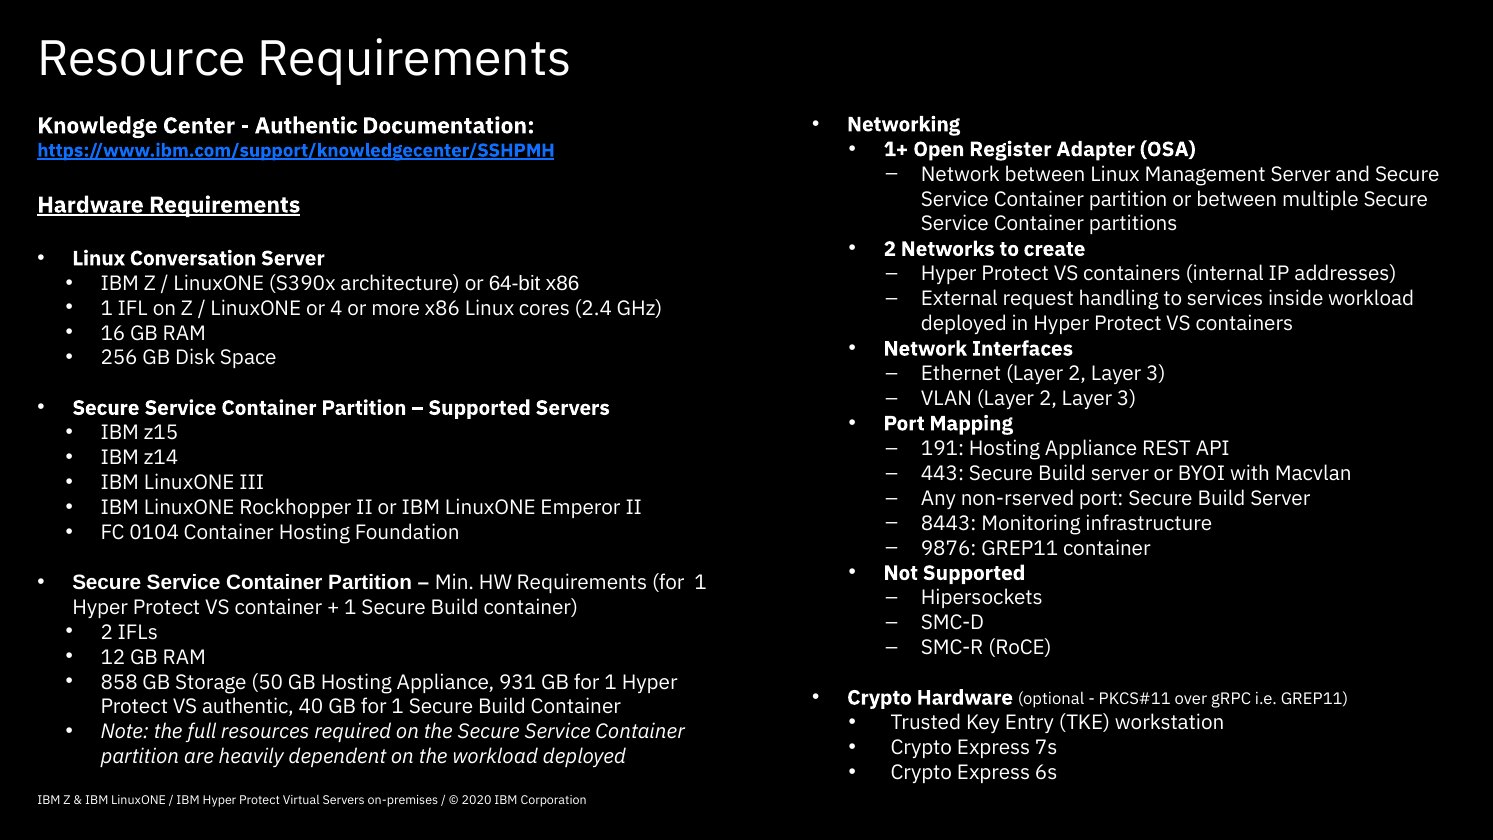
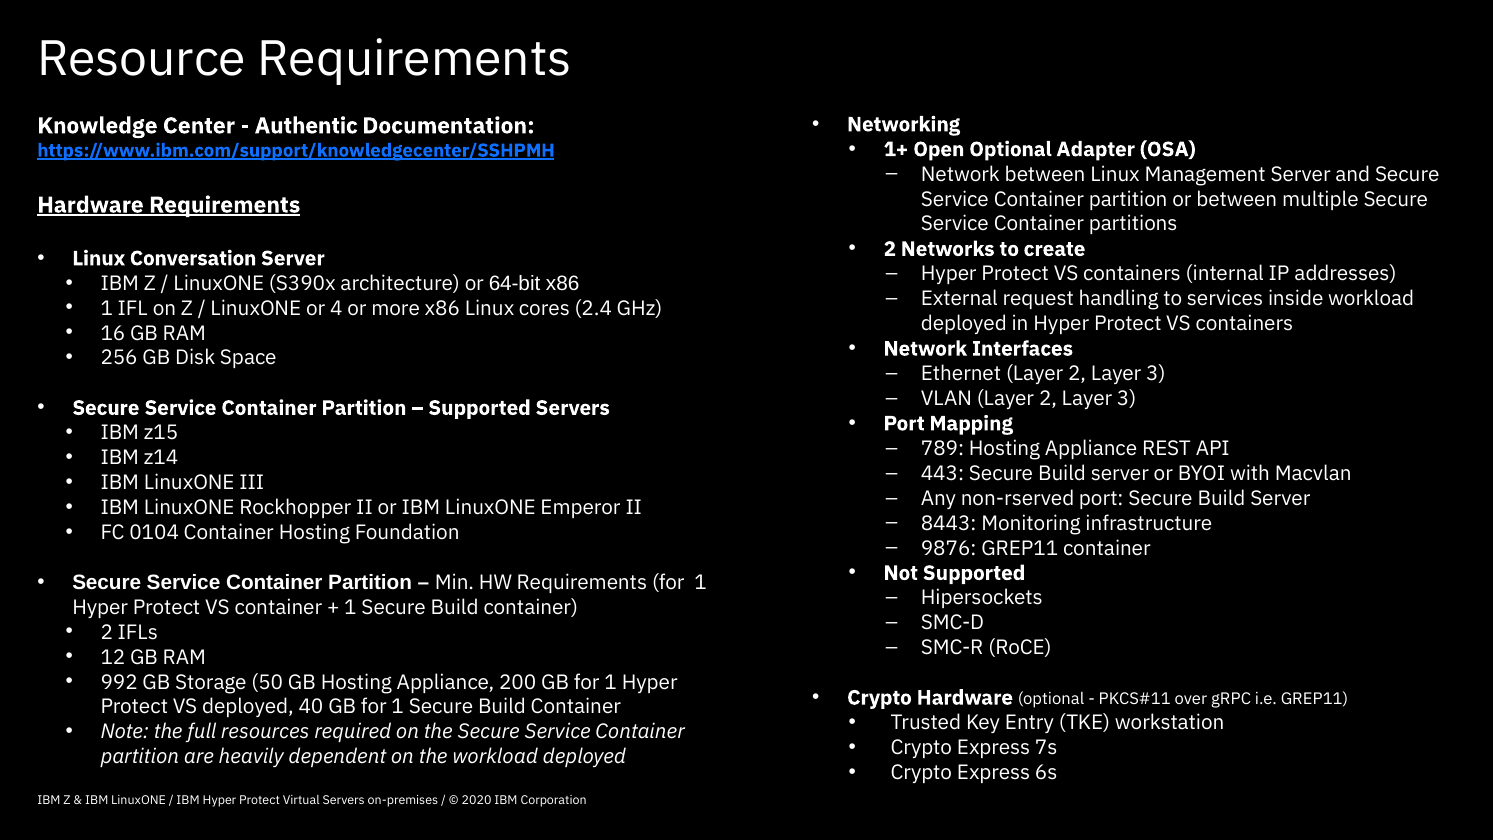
Open Register: Register -> Optional
191: 191 -> 789
858: 858 -> 992
931: 931 -> 200
VS authentic: authentic -> deployed
